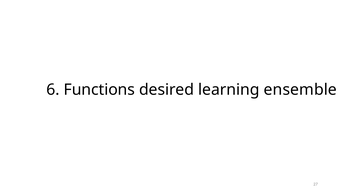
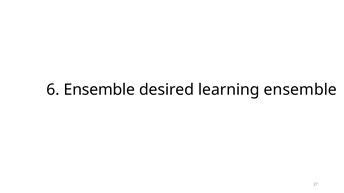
6 Functions: Functions -> Ensemble
